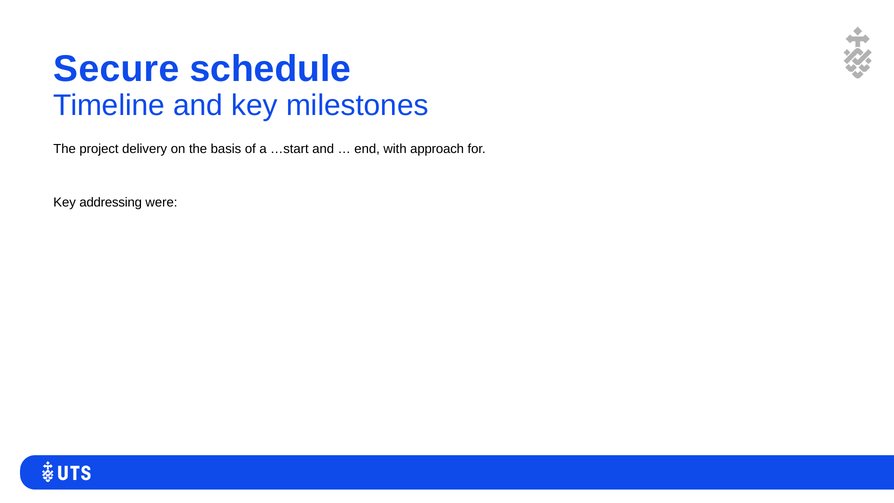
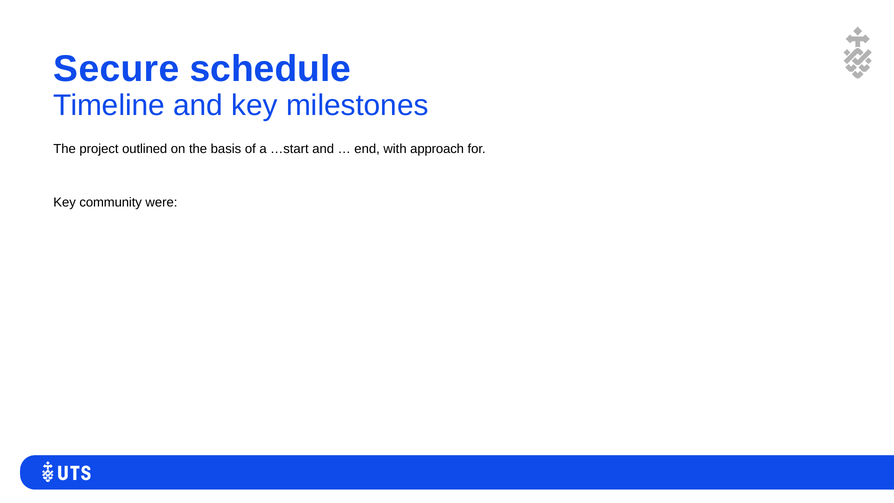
delivery: delivery -> outlined
addressing: addressing -> community
